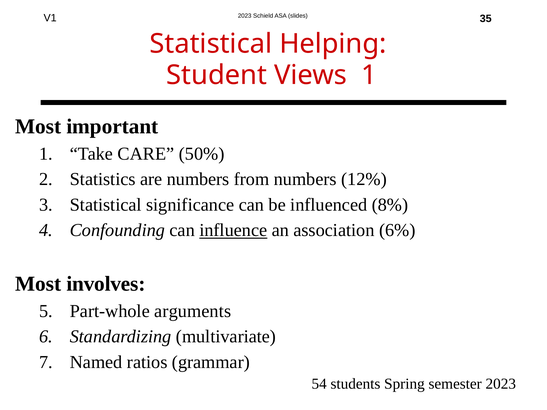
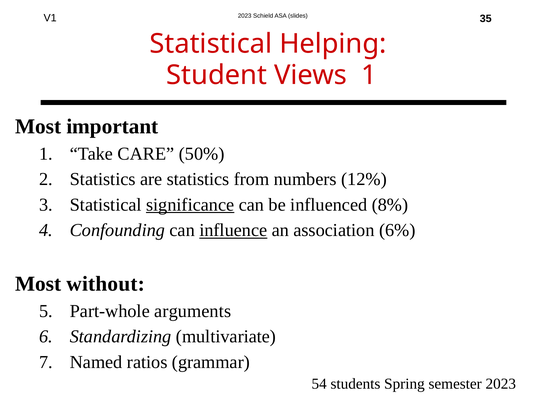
are numbers: numbers -> statistics
significance underline: none -> present
involves: involves -> without
